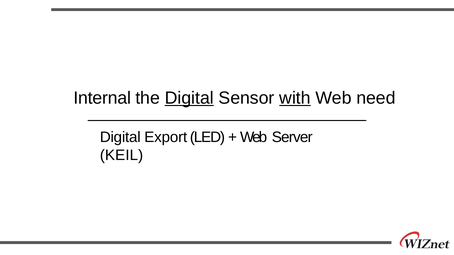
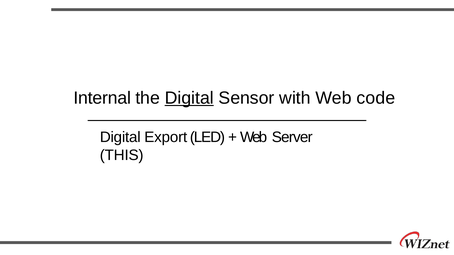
with underline: present -> none
need: need -> code
KEIL: KEIL -> THIS
